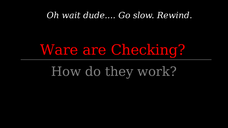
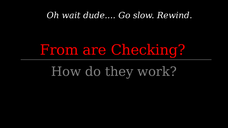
Ware: Ware -> From
